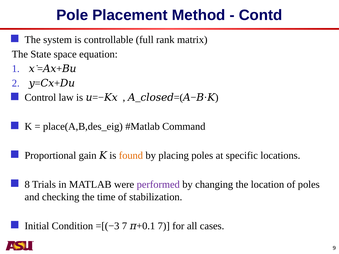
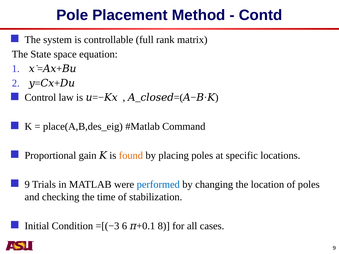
8: 8 -> 9
performed colour: purple -> blue
=[(−3 7: 7 -> 6
7 at (164, 226): 7 -> 8
